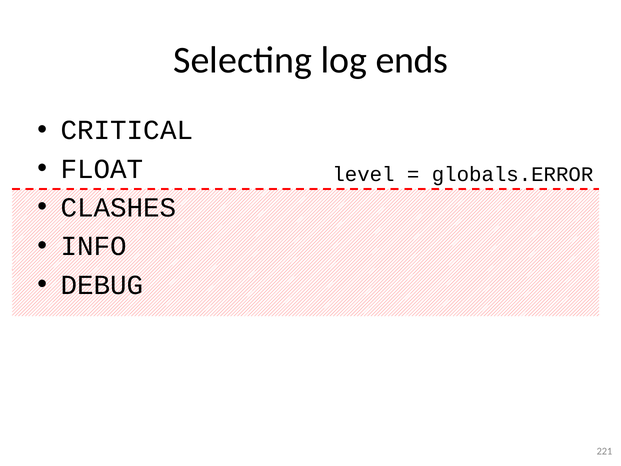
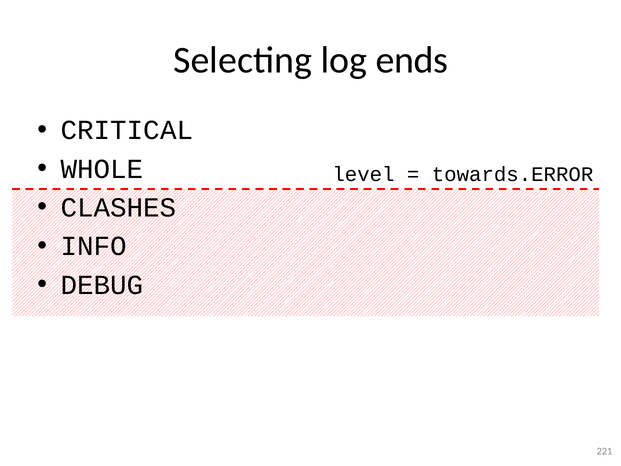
FLOAT: FLOAT -> WHOLE
globals.ERROR: globals.ERROR -> towards.ERROR
